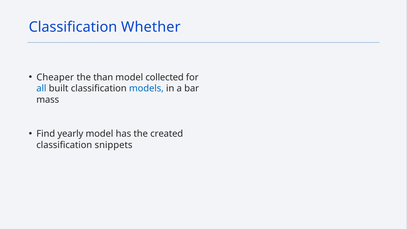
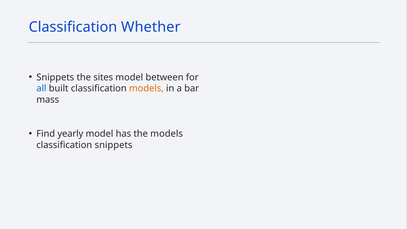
Cheaper at (55, 77): Cheaper -> Snippets
than: than -> sites
collected: collected -> between
models at (146, 88) colour: blue -> orange
the created: created -> models
